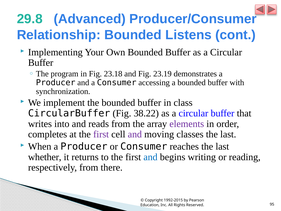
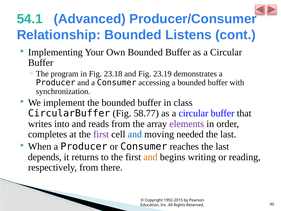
29.8: 29.8 -> 54.1
38.22: 38.22 -> 58.77
and at (135, 134) colour: purple -> blue
classes: classes -> needed
whether: whether -> depends
and at (150, 157) colour: blue -> orange
